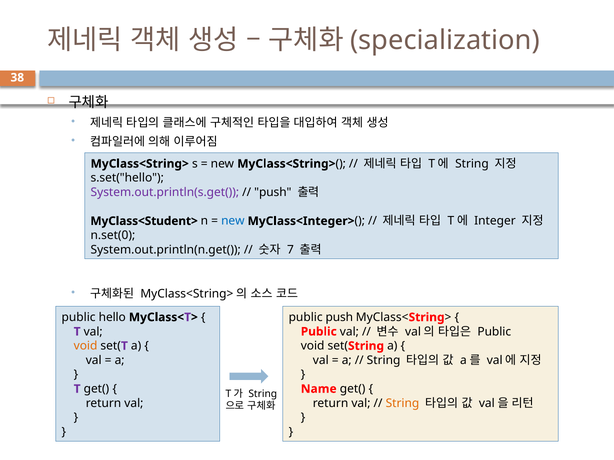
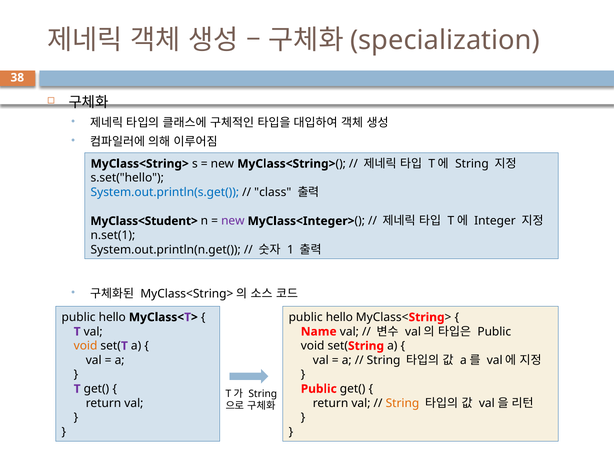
System.out.println(s.get( colour: purple -> blue
push at (273, 193): push -> class
new at (233, 221) colour: blue -> purple
n.set(0: n.set(0 -> n.set(1
7: 7 -> 1
push at (339, 318): push -> hello
Public at (319, 332): Public -> Name
Name at (319, 389): Name -> Public
